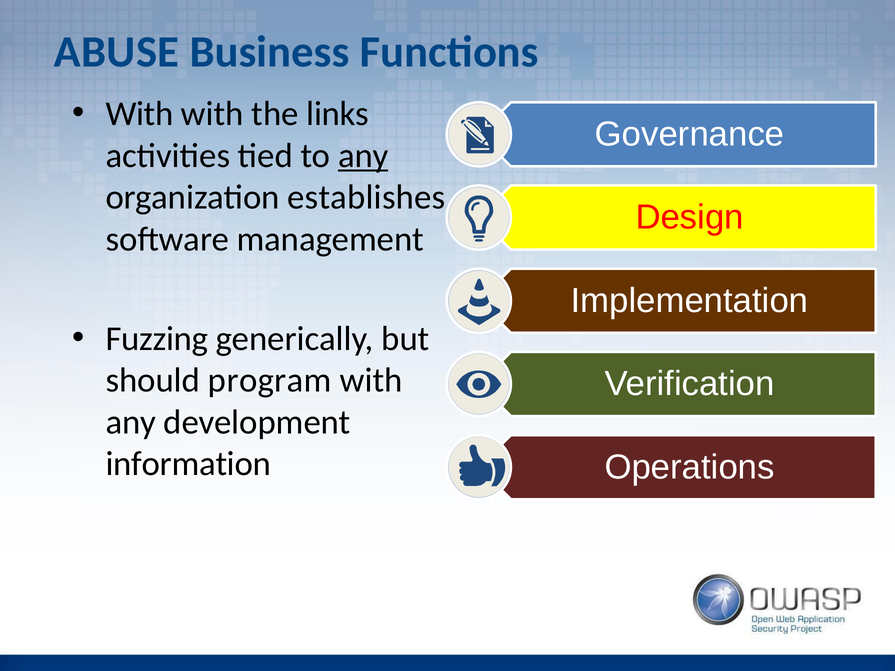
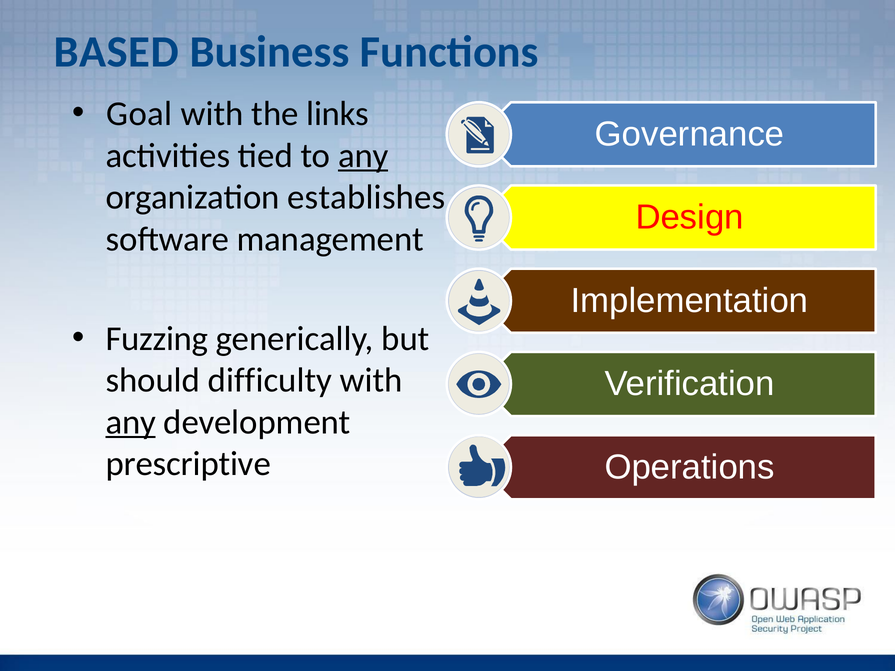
ABUSE: ABUSE -> BASED
With at (140, 114): With -> Goal
program: program -> difficulty
any at (131, 422) underline: none -> present
information: information -> prescriptive
